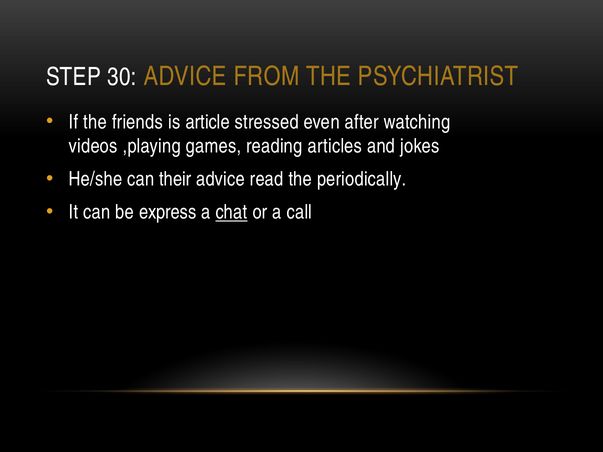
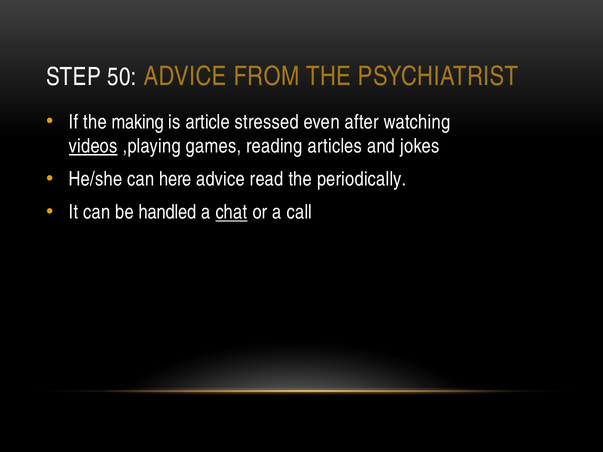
30: 30 -> 50
friends: friends -> making
videos underline: none -> present
their: their -> here
express: express -> handled
